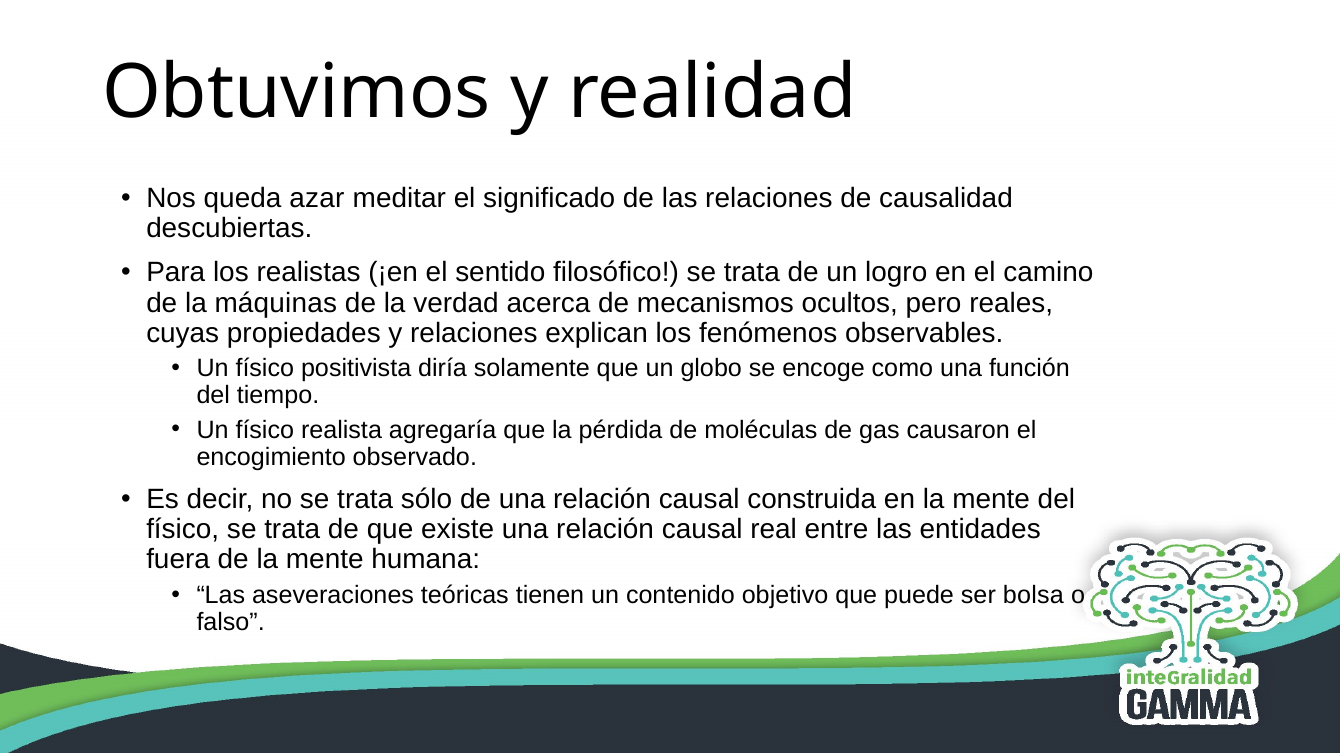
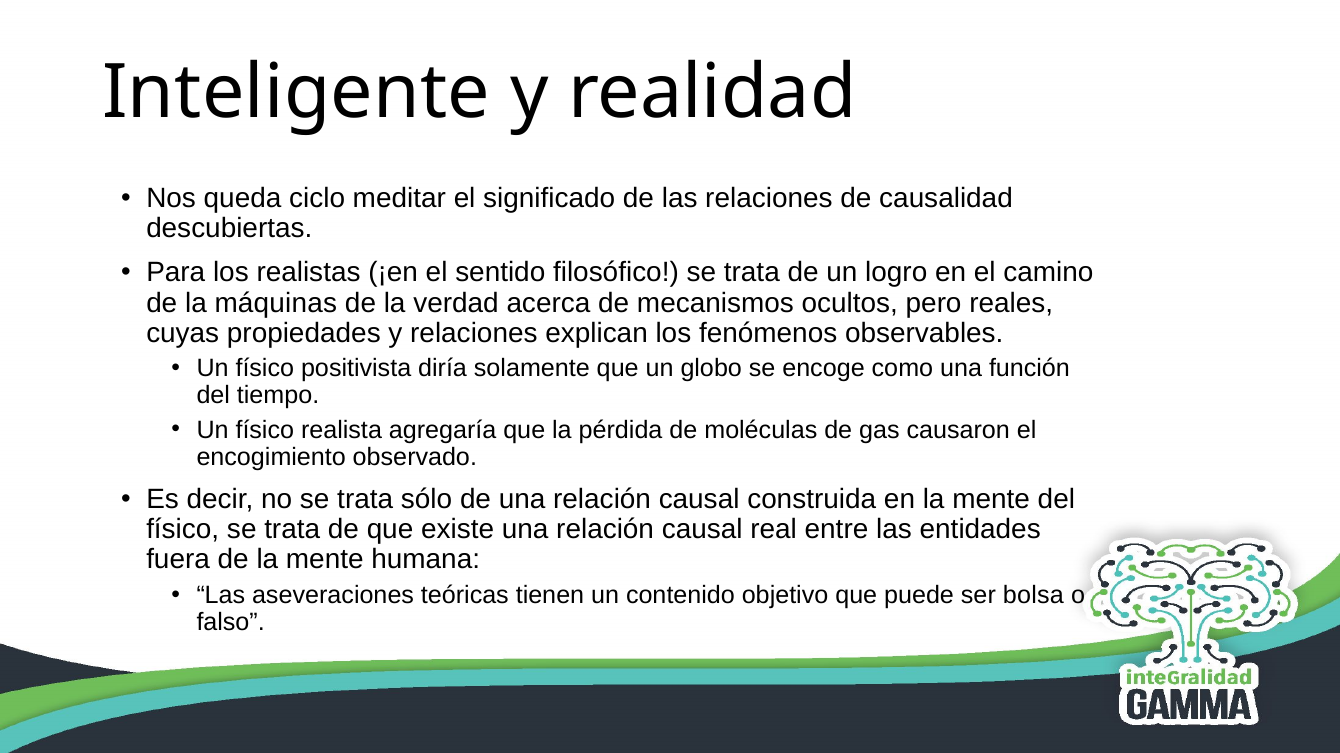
Obtuvimos: Obtuvimos -> Inteligente
azar: azar -> ciclo
